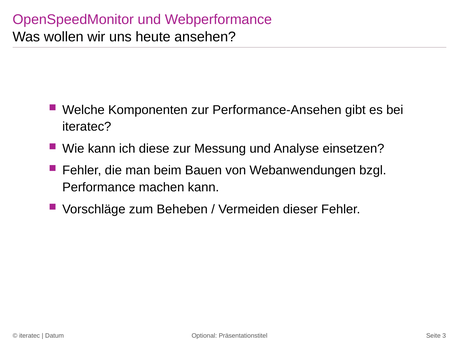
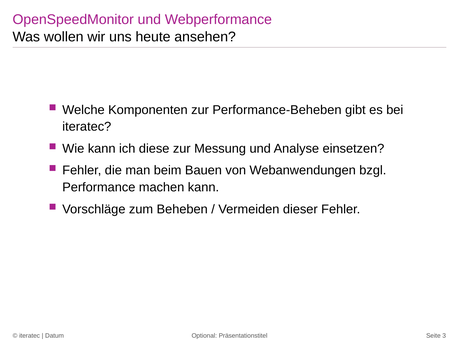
Performance-Ansehen: Performance-Ansehen -> Performance-Beheben
